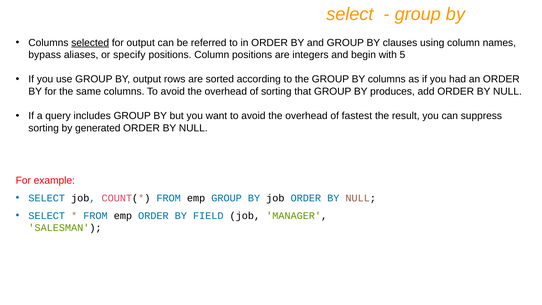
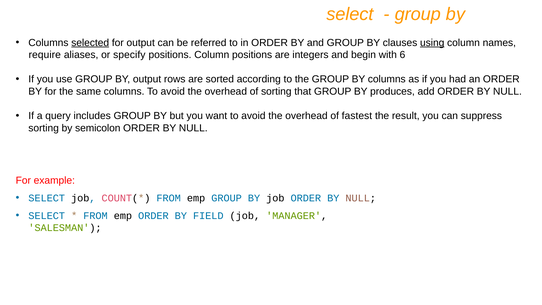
using underline: none -> present
bypass: bypass -> require
5: 5 -> 6
generated: generated -> semicolon
